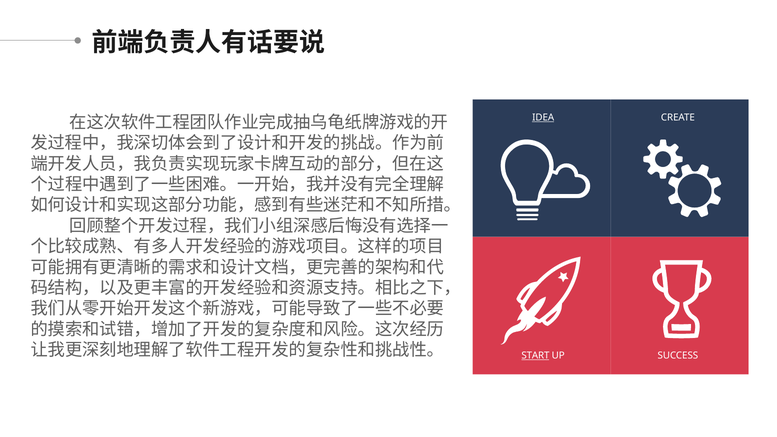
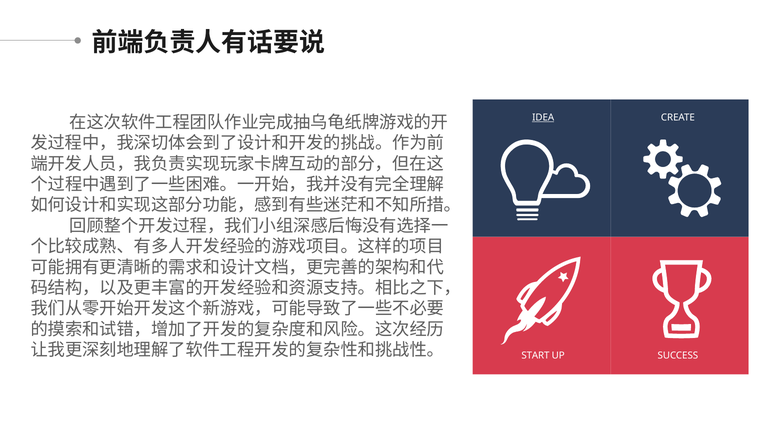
START underline: present -> none
